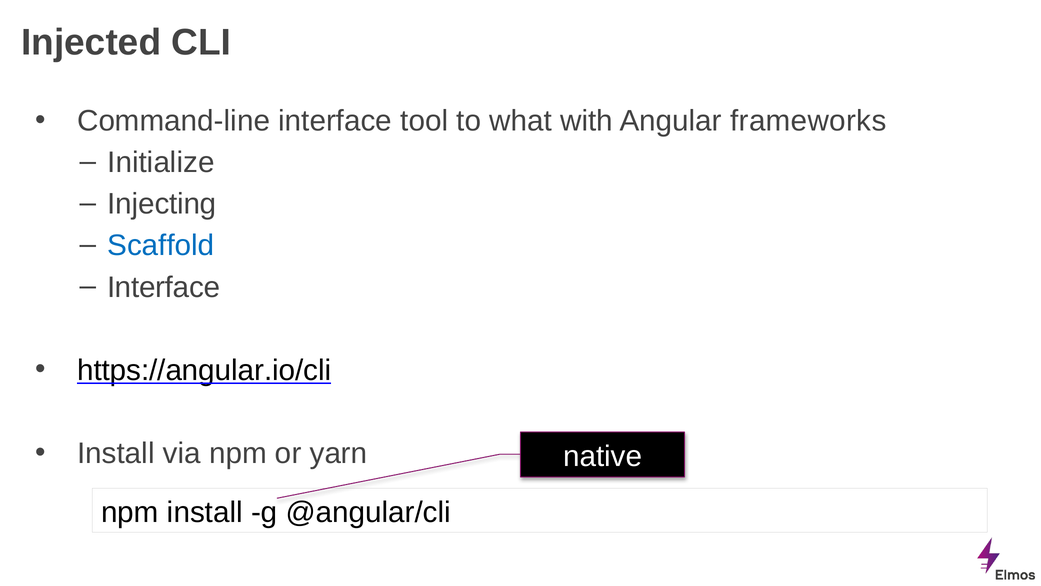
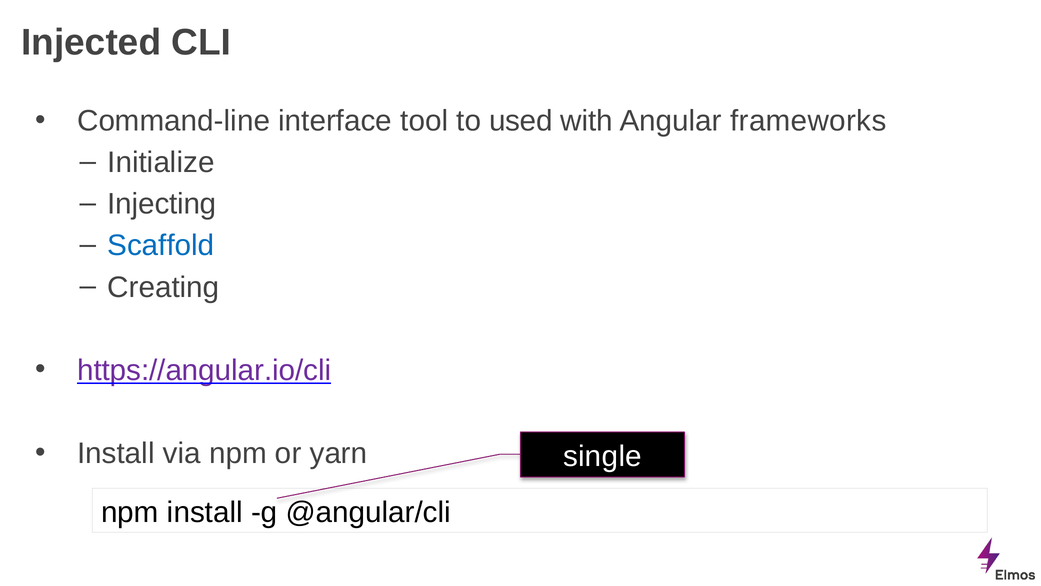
what: what -> used
Interface at (164, 287): Interface -> Creating
https://angular.io/cli colour: black -> purple
native: native -> single
